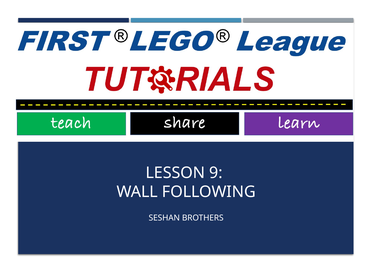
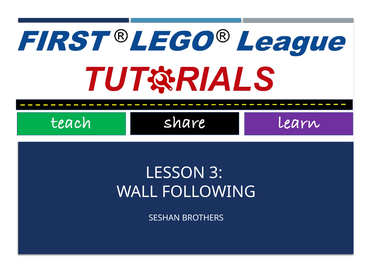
9: 9 -> 3
